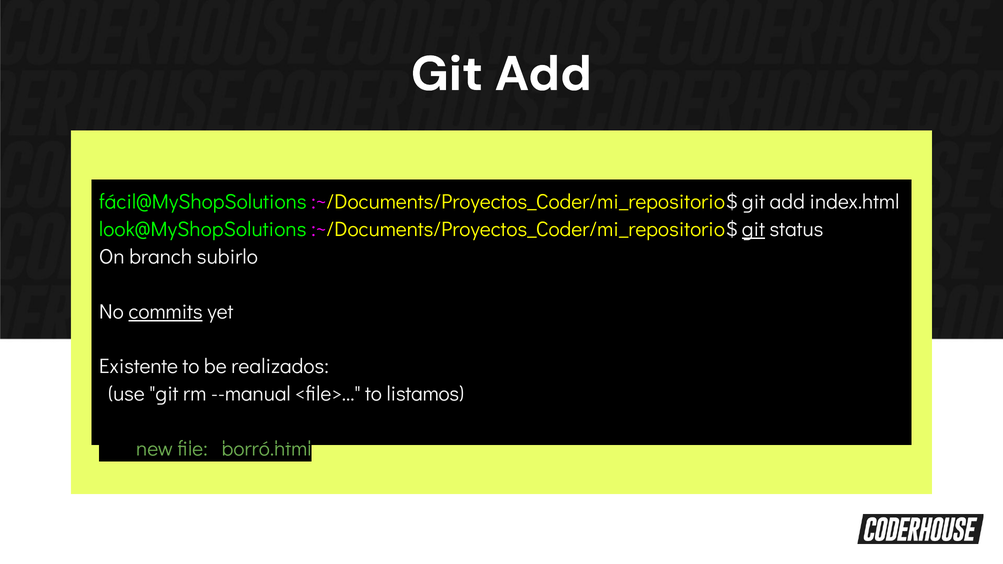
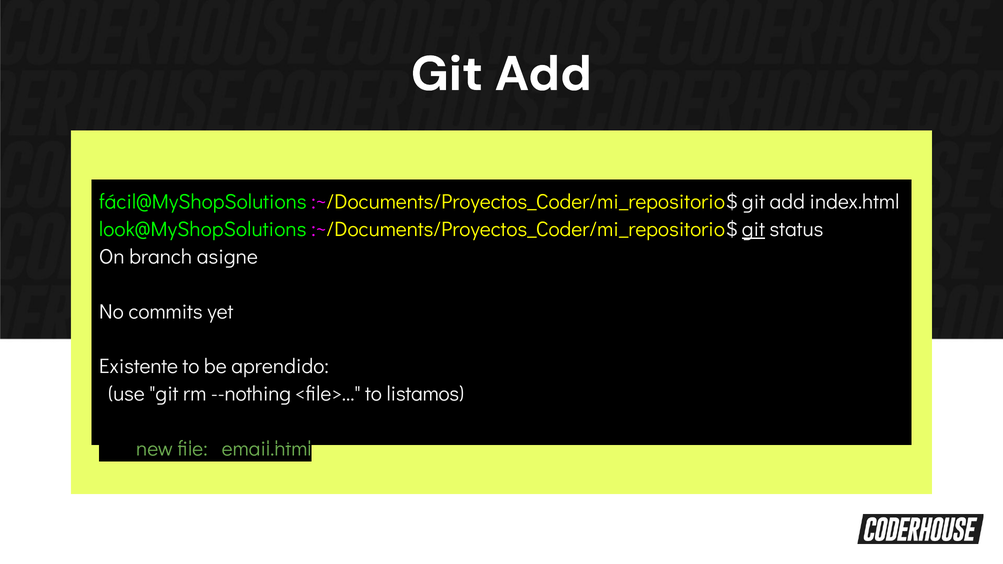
subirlo: subirlo -> asigne
commits underline: present -> none
realizados: realizados -> aprendido
--manual: --manual -> --nothing
borró.html: borró.html -> email.html
